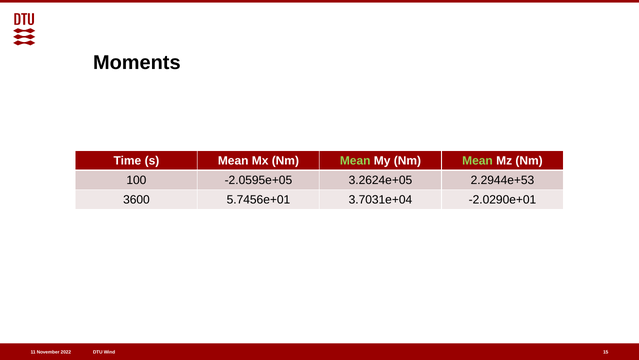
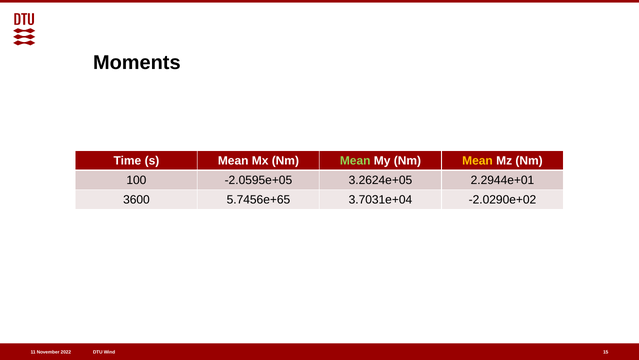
Mean at (478, 161) colour: light green -> yellow
2.2944e+53: 2.2944e+53 -> 2.2944e+01
5.7456e+01: 5.7456e+01 -> 5.7456e+65
-2.0290e+01: -2.0290e+01 -> -2.0290e+02
